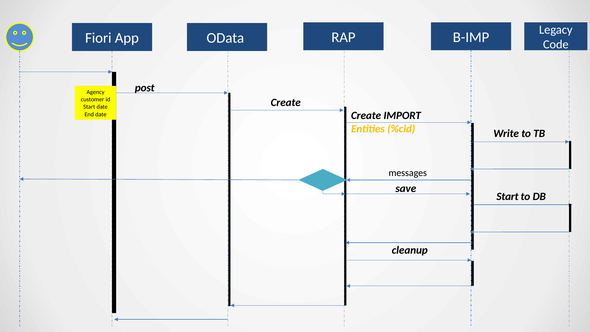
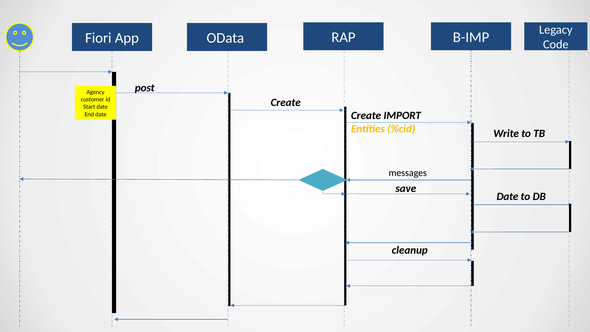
Start at (507, 196): Start -> Date
